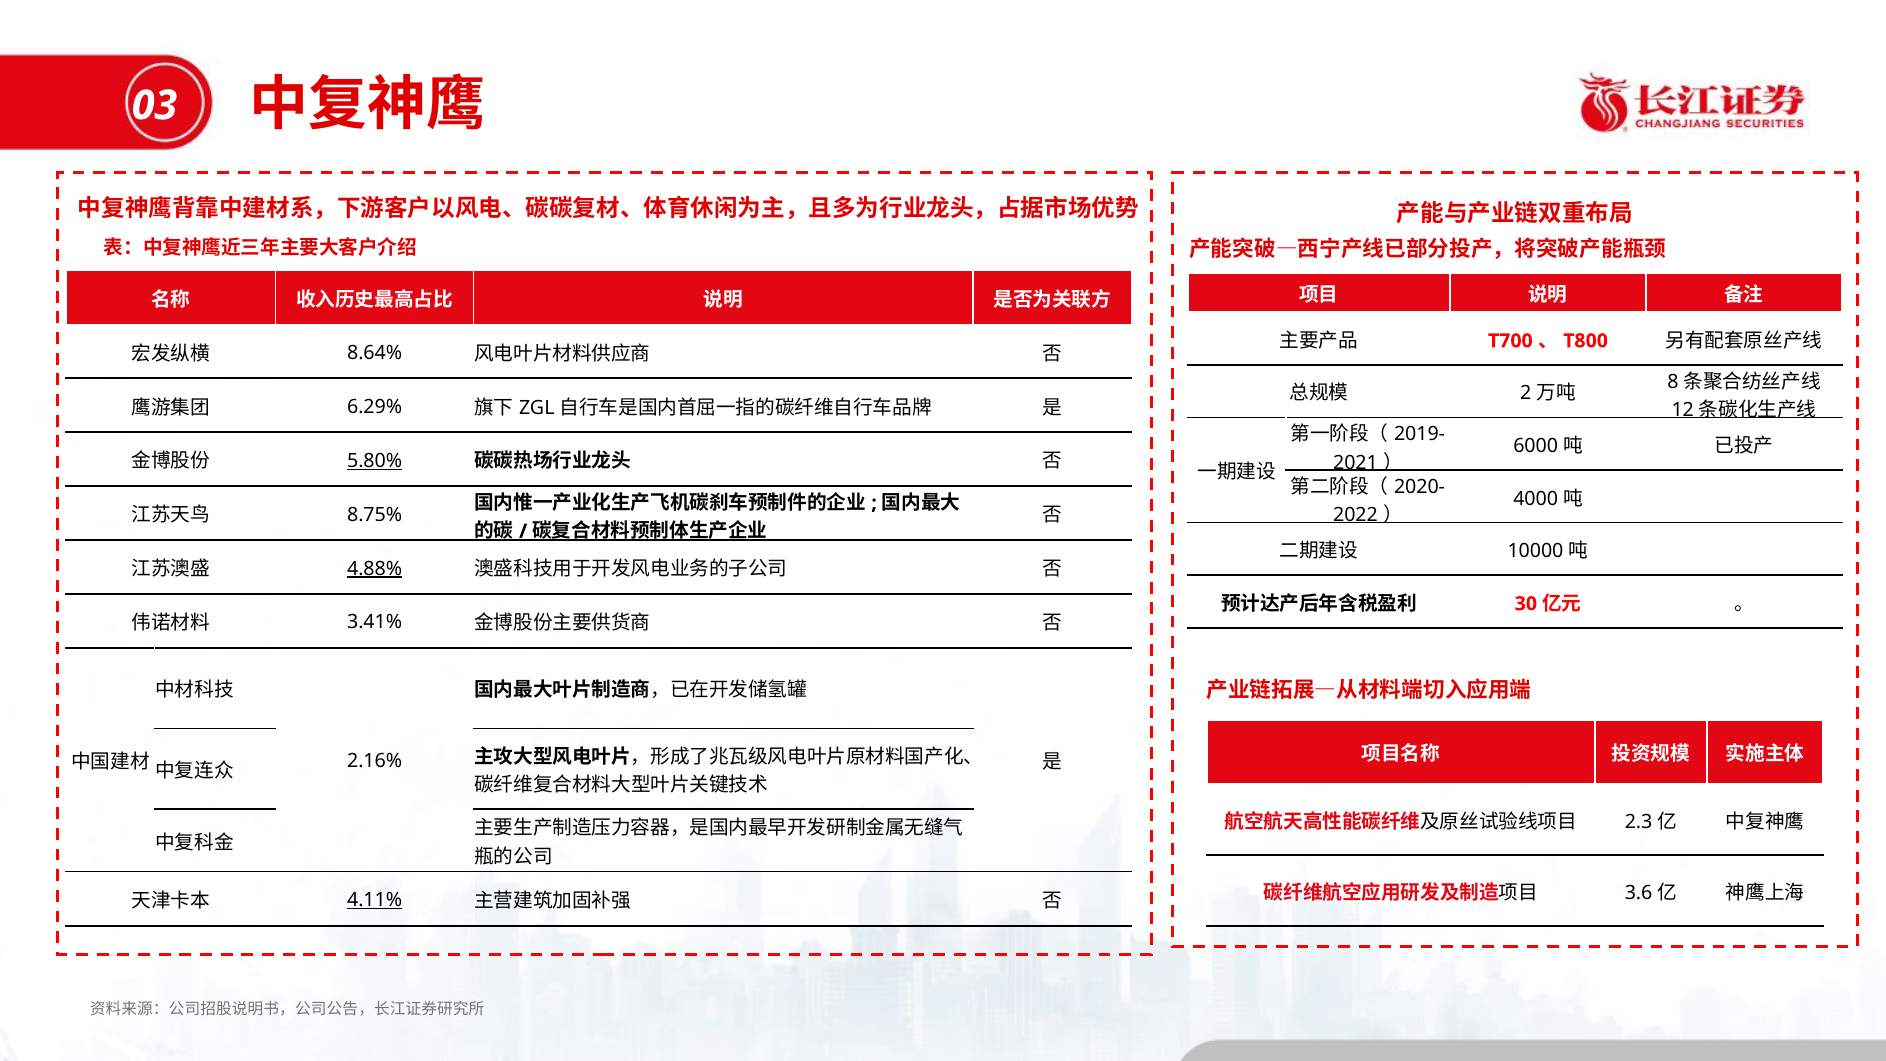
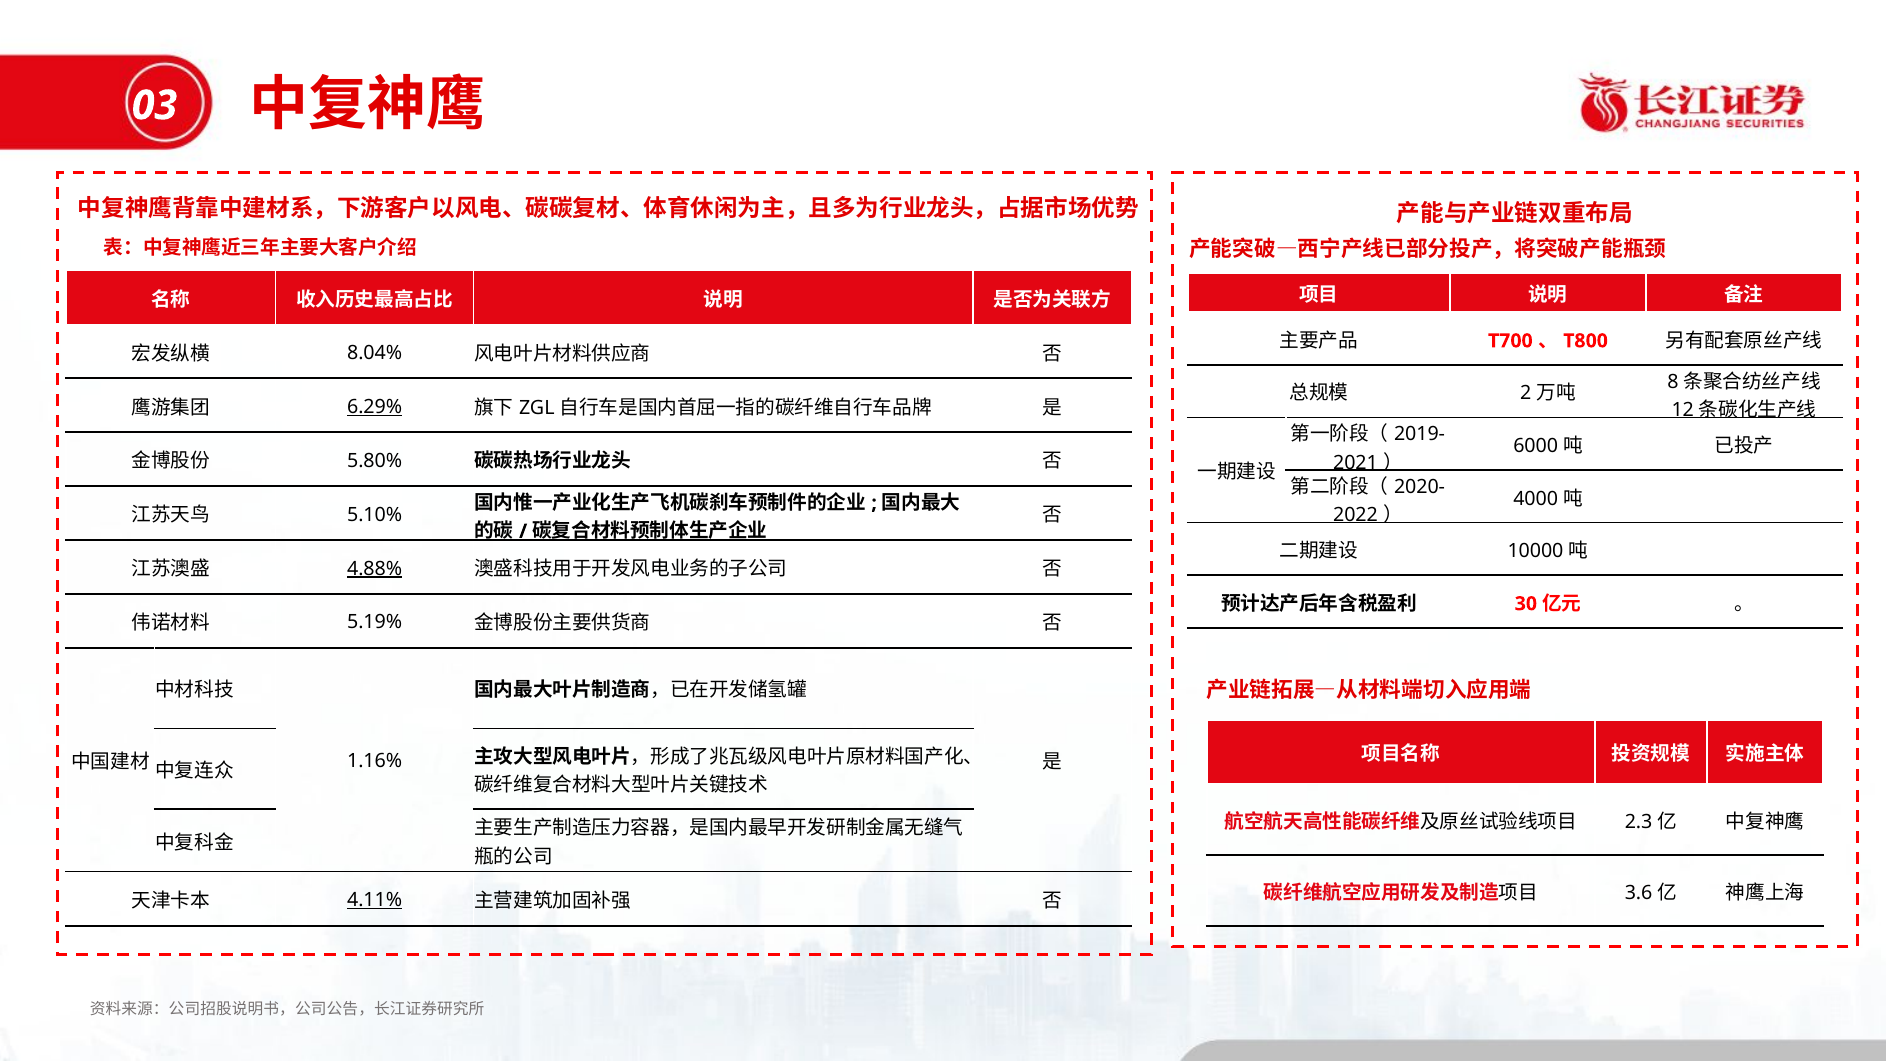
8.64%: 8.64% -> 8.04%
6.29% underline: none -> present
5.80% underline: present -> none
8.75%: 8.75% -> 5.10%
3.41%: 3.41% -> 5.19%
2.16%: 2.16% -> 1.16%
